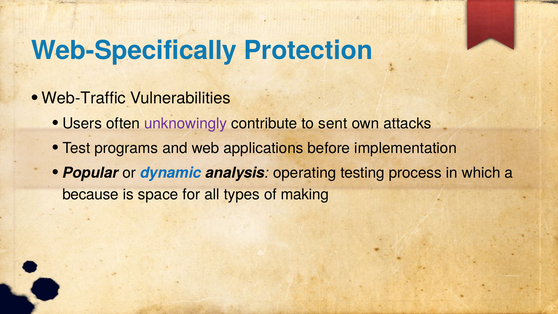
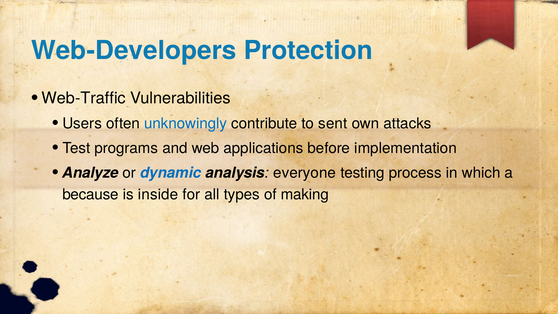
Web-Specifically: Web-Specifically -> Web-Developers
unknowingly colour: purple -> blue
Popular: Popular -> Analyze
operating: operating -> everyone
space: space -> inside
